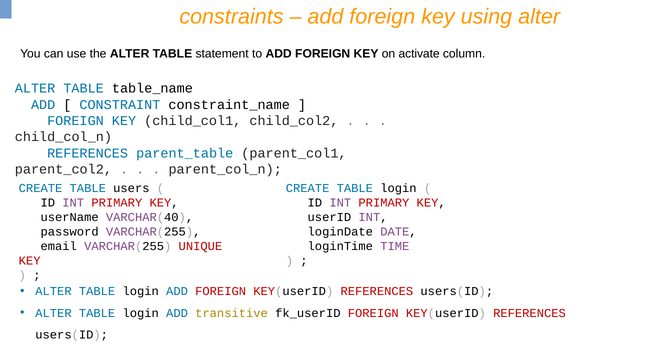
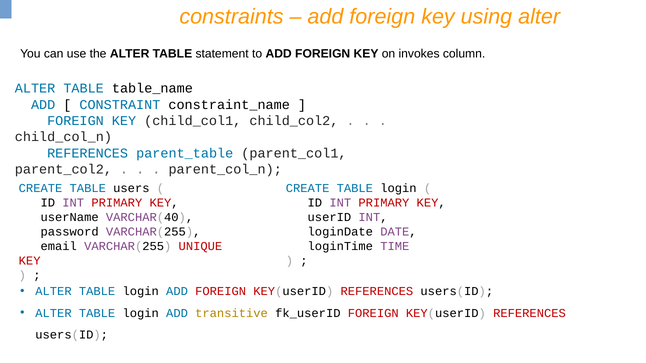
activate: activate -> invokes
